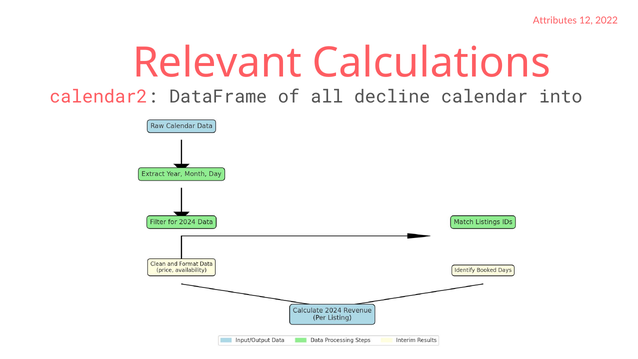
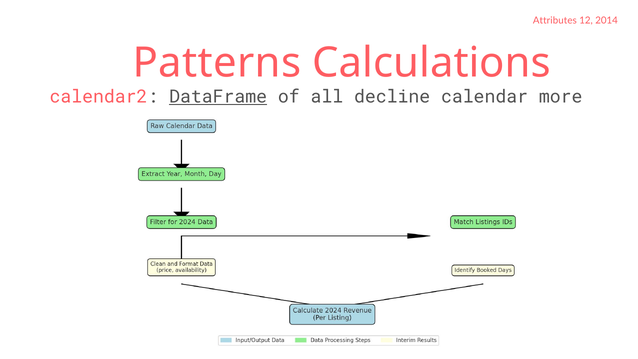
2022: 2022 -> 2014
Relevant: Relevant -> Patterns
DataFrame underline: none -> present
into: into -> more
